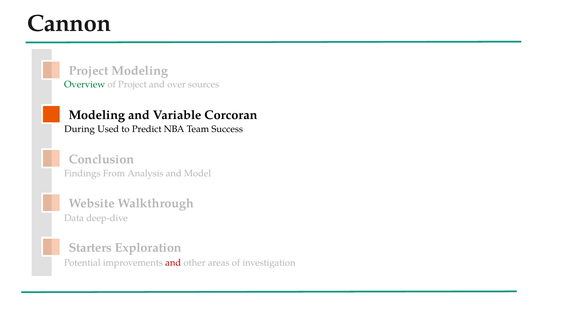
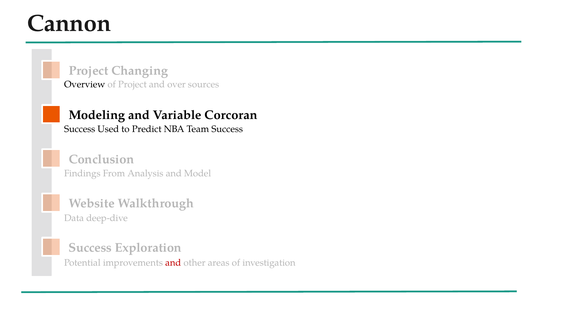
Project Modeling: Modeling -> Changing
Overview colour: green -> black
During at (80, 129): During -> Success
Starters at (90, 248): Starters -> Success
